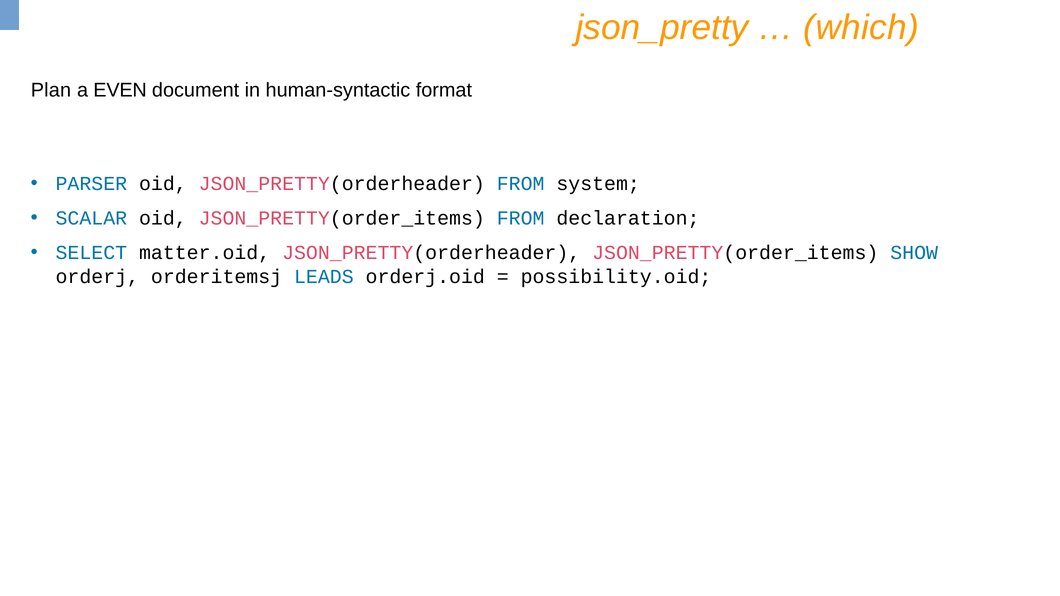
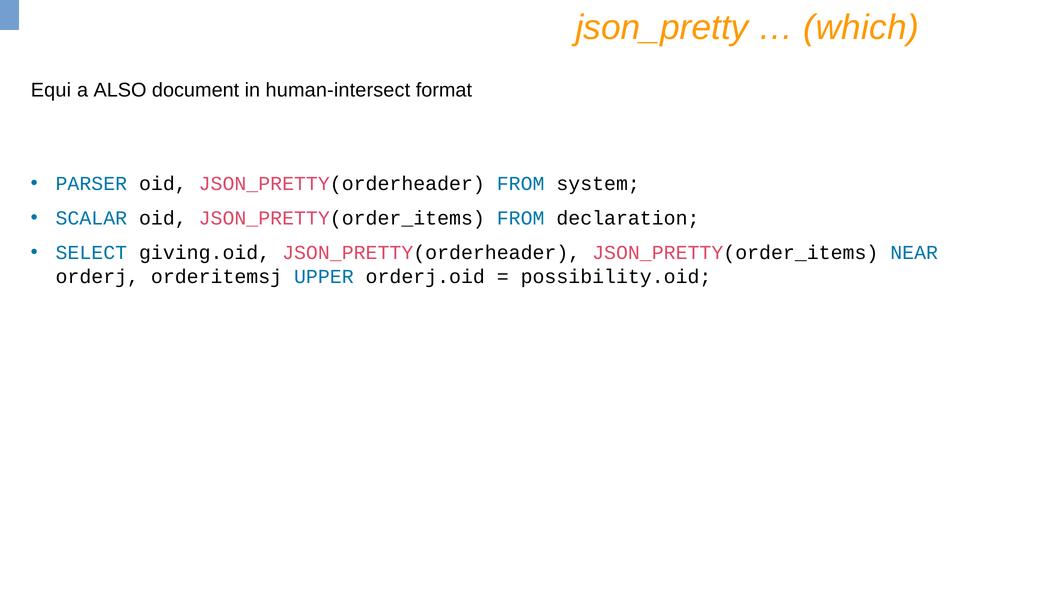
Plan: Plan -> Equi
EVEN: EVEN -> ALSO
human-syntactic: human-syntactic -> human-intersect
matter.oid: matter.oid -> giving.oid
SHOW: SHOW -> NEAR
LEADS: LEADS -> UPPER
